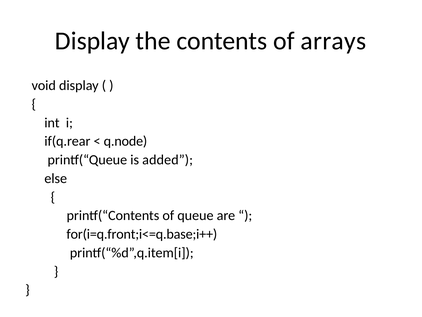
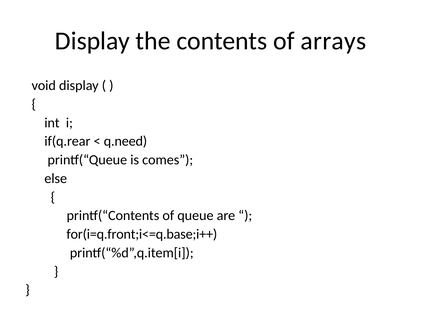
q.node: q.node -> q.need
added: added -> comes
